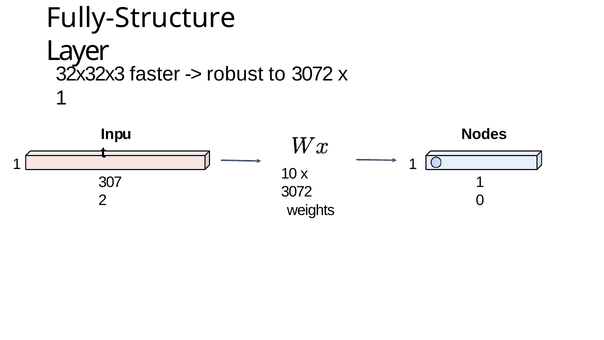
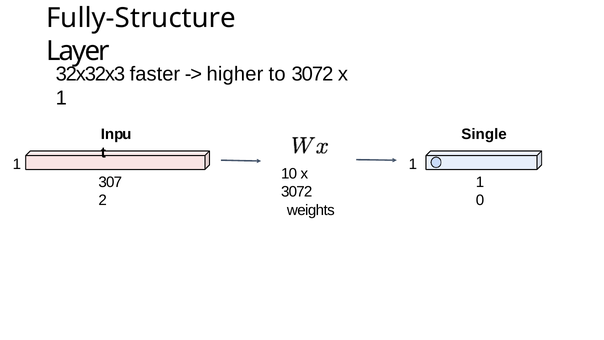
robust: robust -> higher
Nodes: Nodes -> Single
